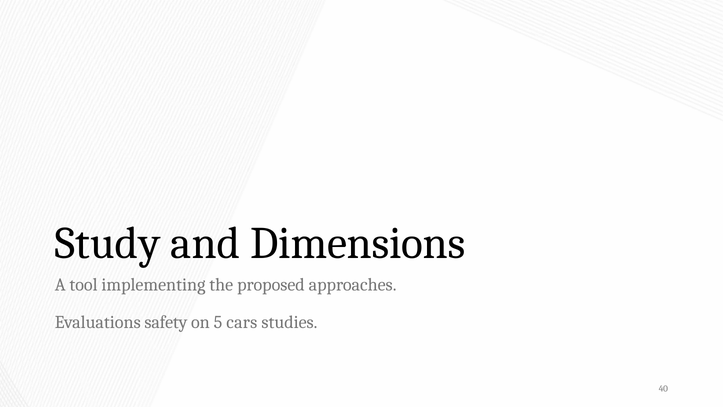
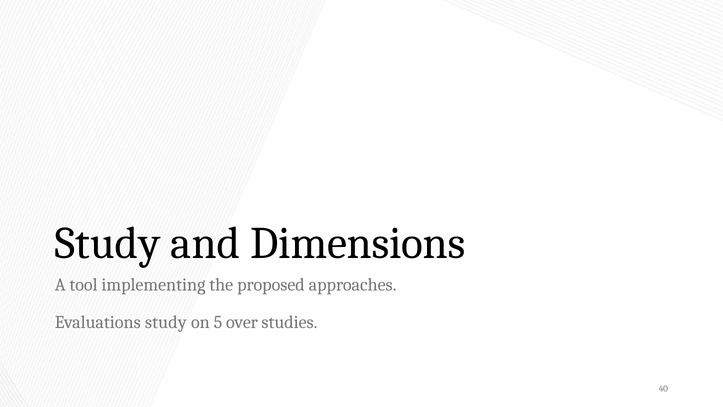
Evaluations safety: safety -> study
cars: cars -> over
